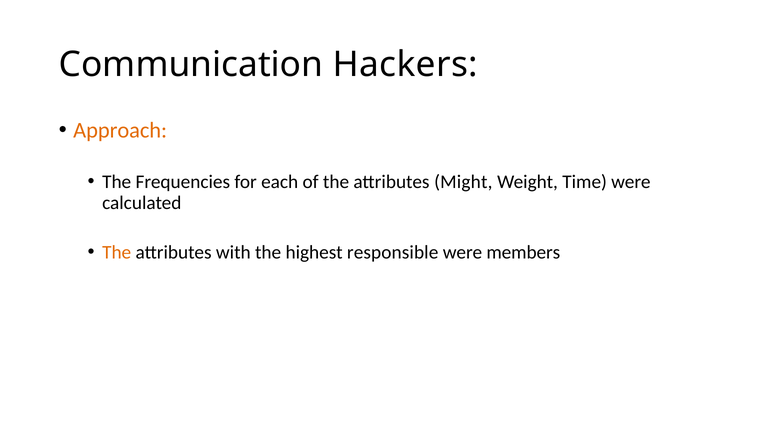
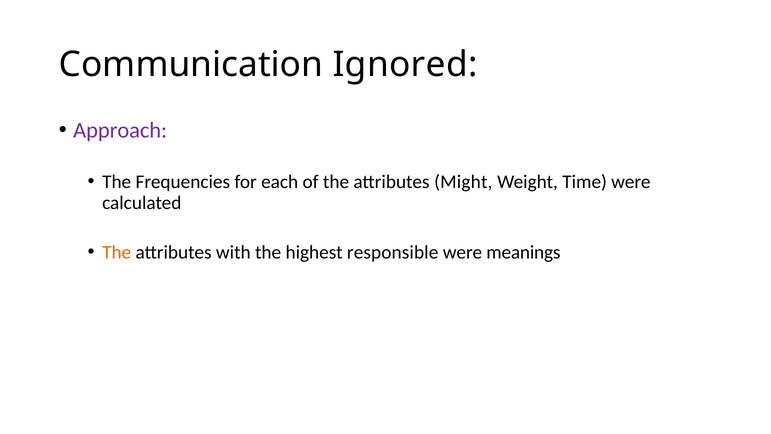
Hackers: Hackers -> Ignored
Approach colour: orange -> purple
members: members -> meanings
